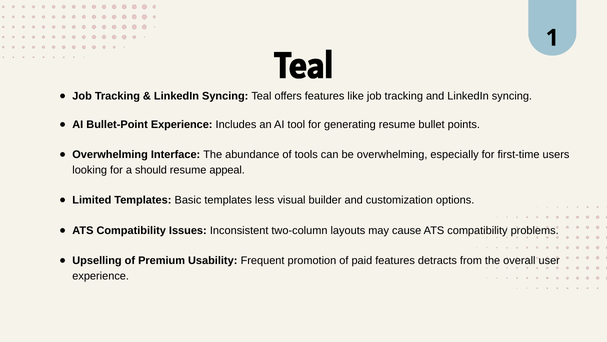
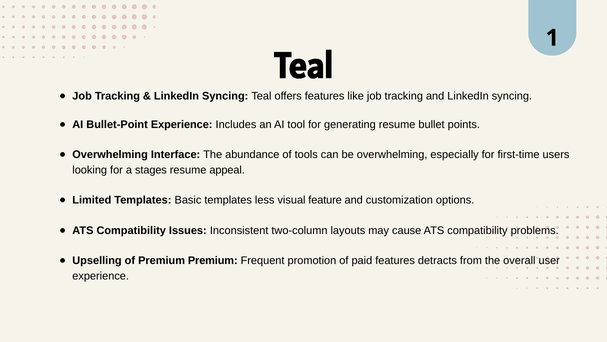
should: should -> stages
builder: builder -> feature
Premium Usability: Usability -> Premium
